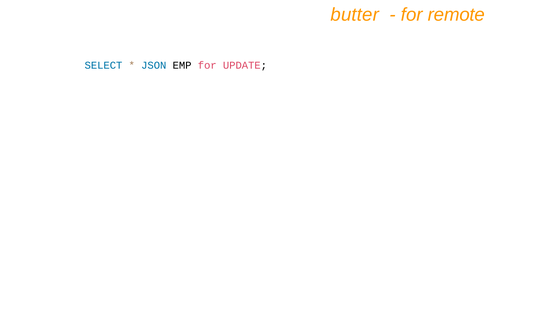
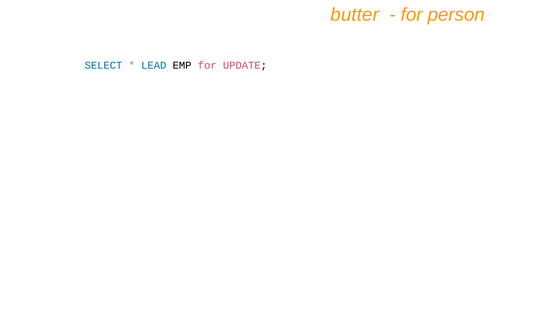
remote: remote -> person
JSON: JSON -> LEAD
